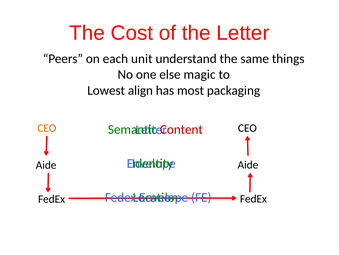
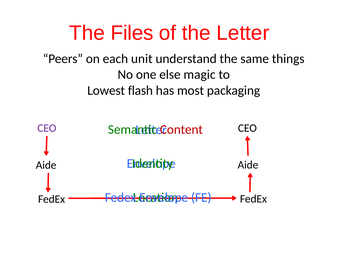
Cost: Cost -> Files
align: align -> flash
CEO at (47, 128) colour: orange -> purple
